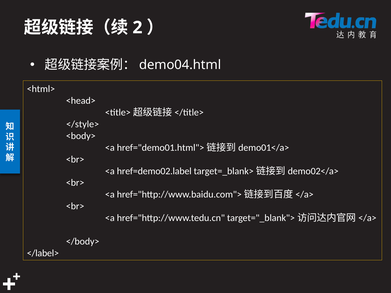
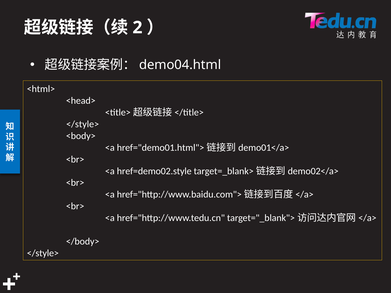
href=demo02.label: href=demo02.label -> href=demo02.style
</label> at (43, 253): </label> -> </style>
